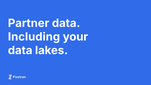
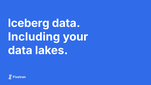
Partner: Partner -> Iceberg
